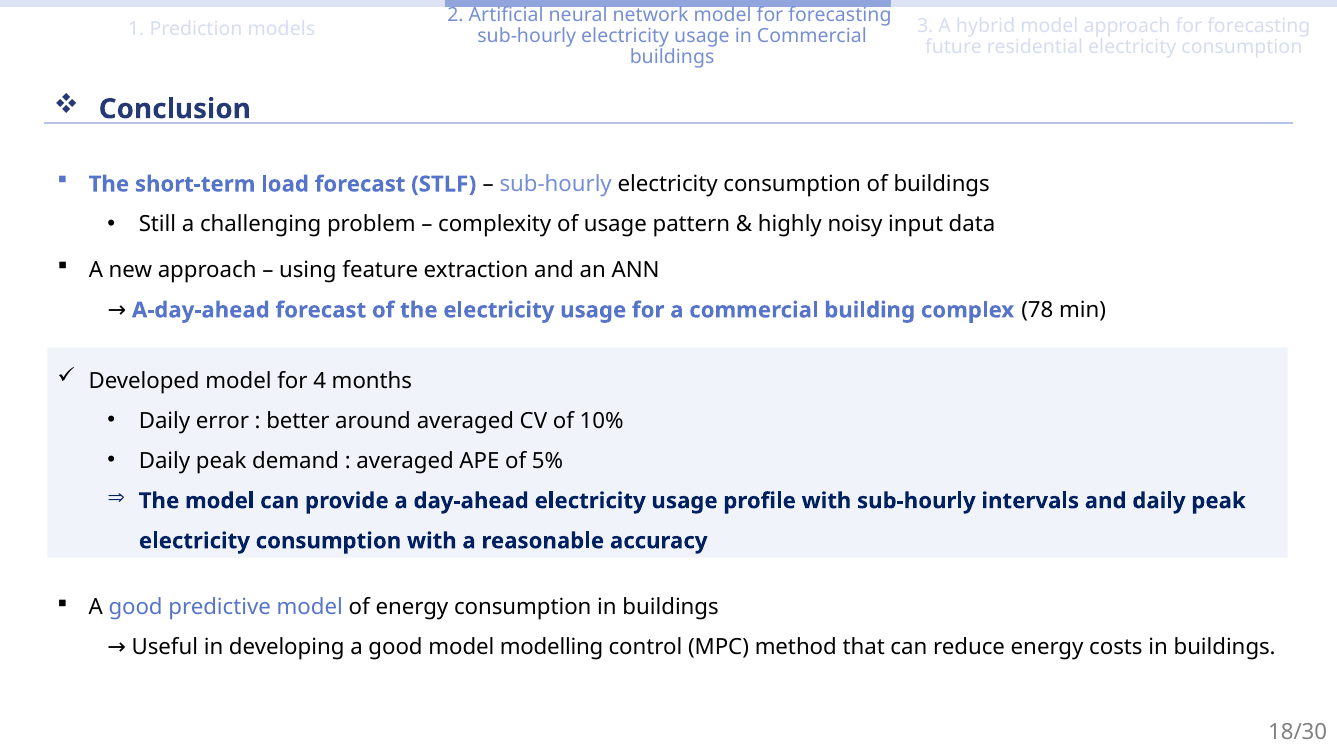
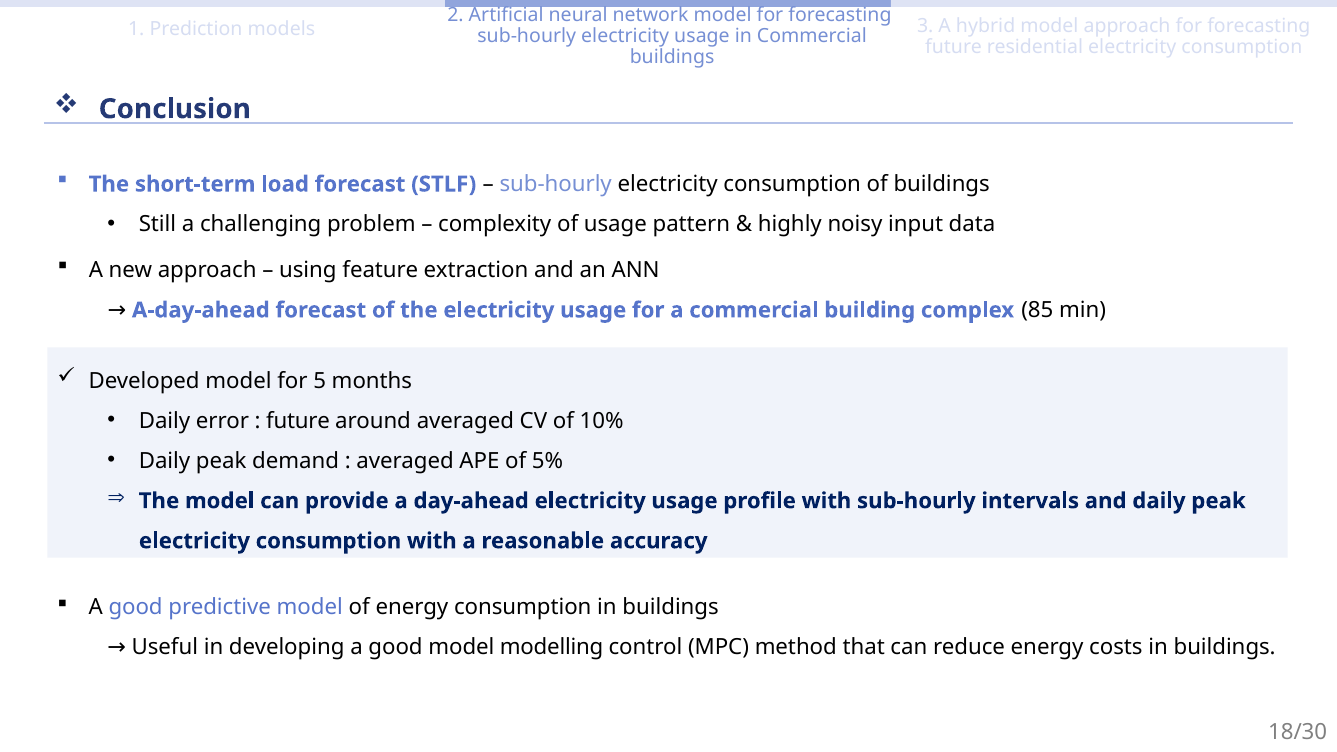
78: 78 -> 85
4: 4 -> 5
better at (298, 421): better -> future
